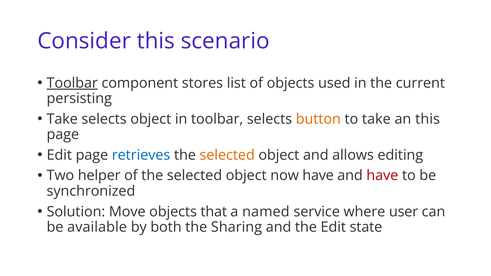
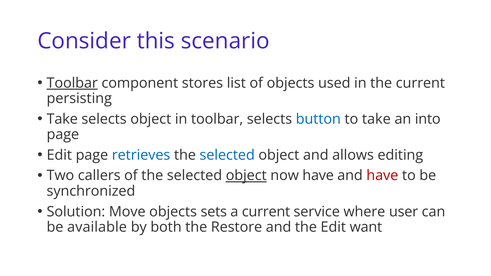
button colour: orange -> blue
an this: this -> into
selected at (227, 155) colour: orange -> blue
helper: helper -> callers
object at (246, 176) underline: none -> present
that: that -> sets
a named: named -> current
Sharing: Sharing -> Restore
state: state -> want
